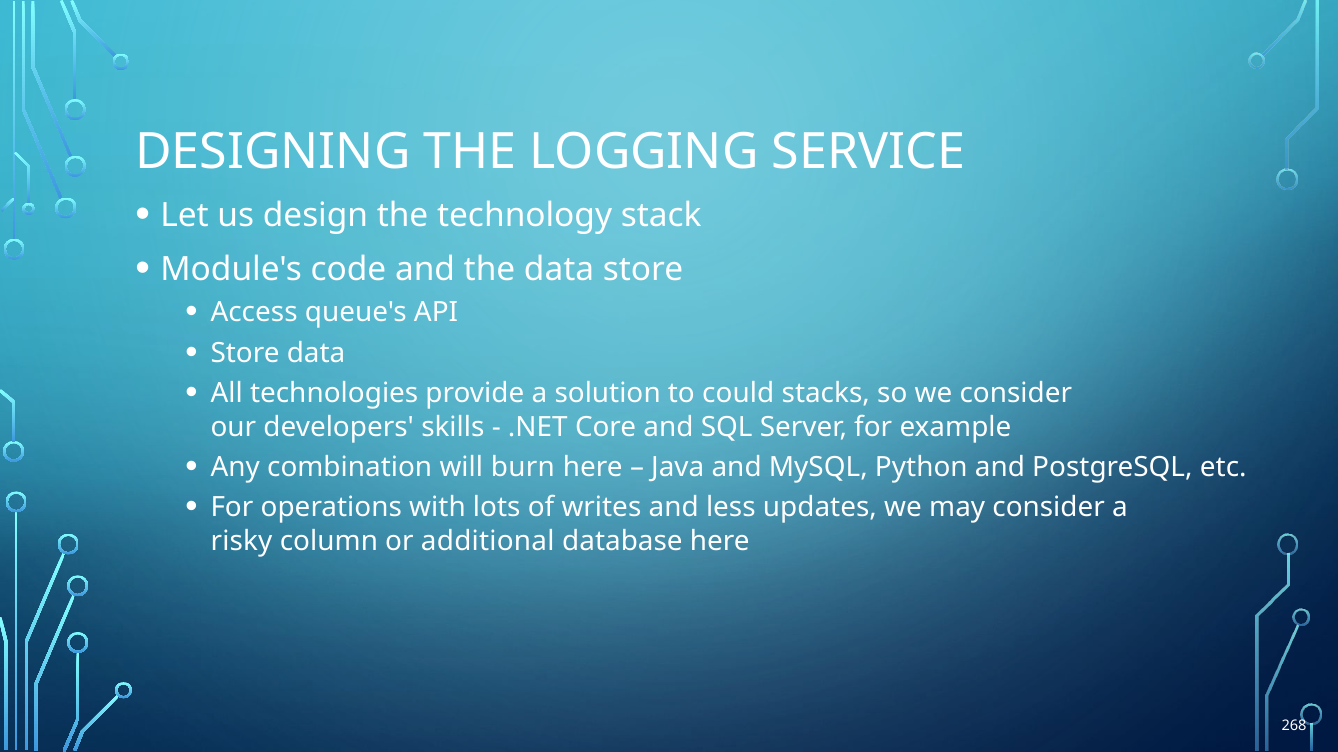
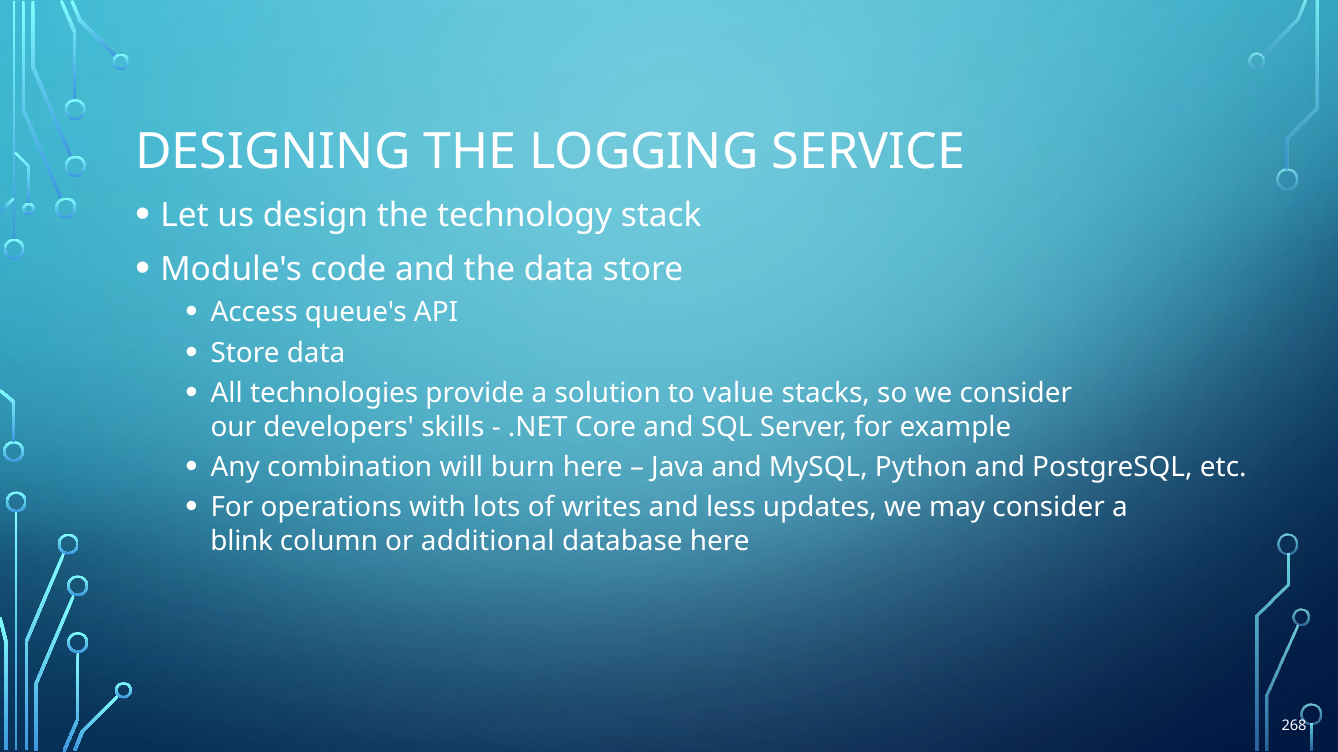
could: could -> value
risky: risky -> blink
